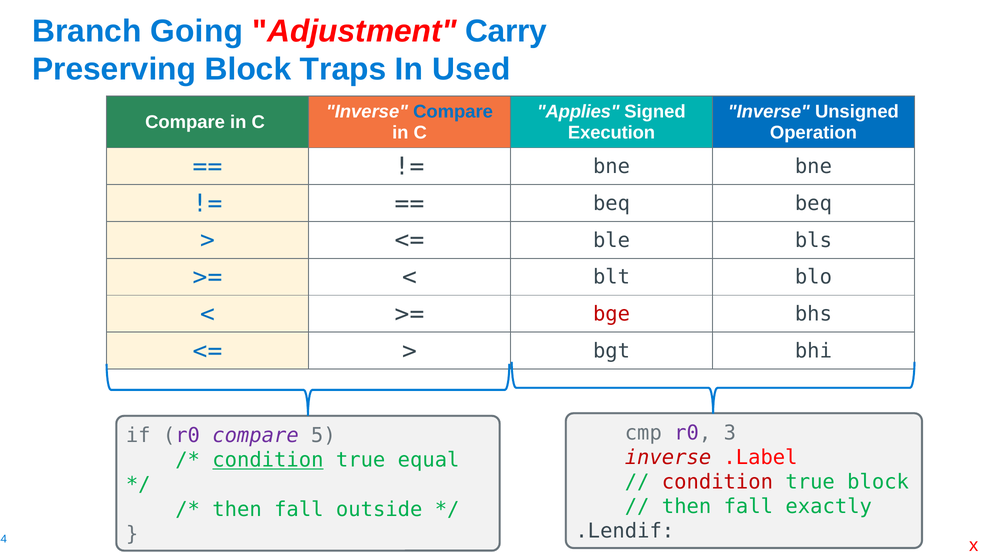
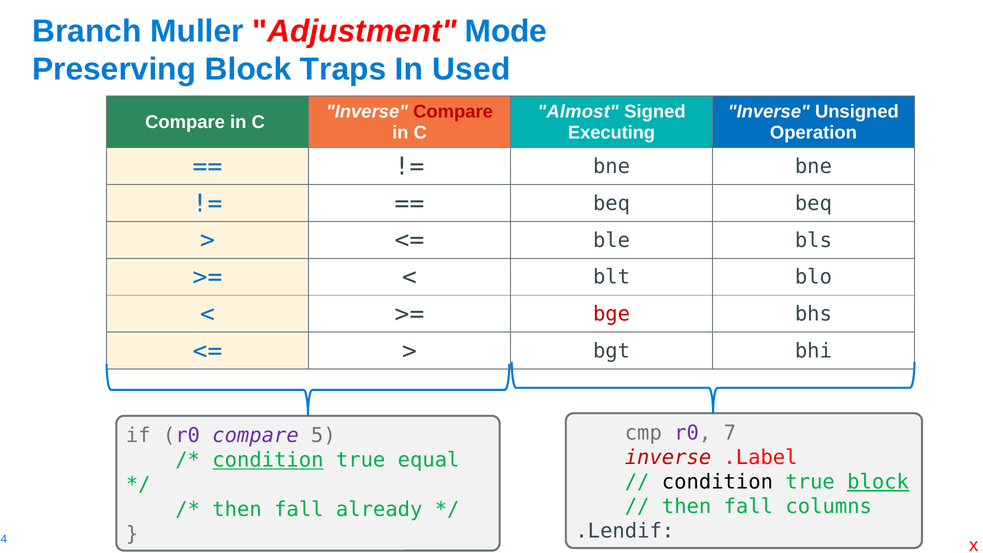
Going: Going -> Muller
Carry: Carry -> Mode
Compare at (453, 112) colour: blue -> red
Applies: Applies -> Almost
Execution: Execution -> Executing
3: 3 -> 7
condition at (717, 482) colour: red -> black
block at (878, 482) underline: none -> present
exactly: exactly -> columns
outside: outside -> already
